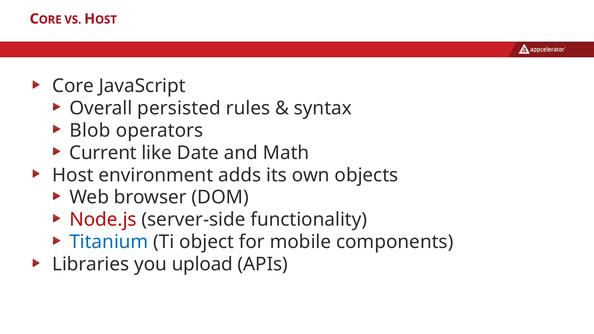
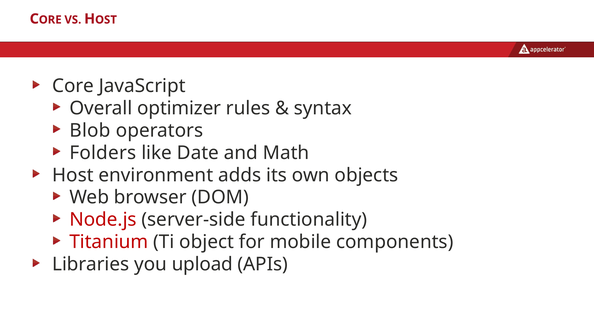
persisted: persisted -> optimizer
Current: Current -> Folders
Titanium colour: blue -> red
